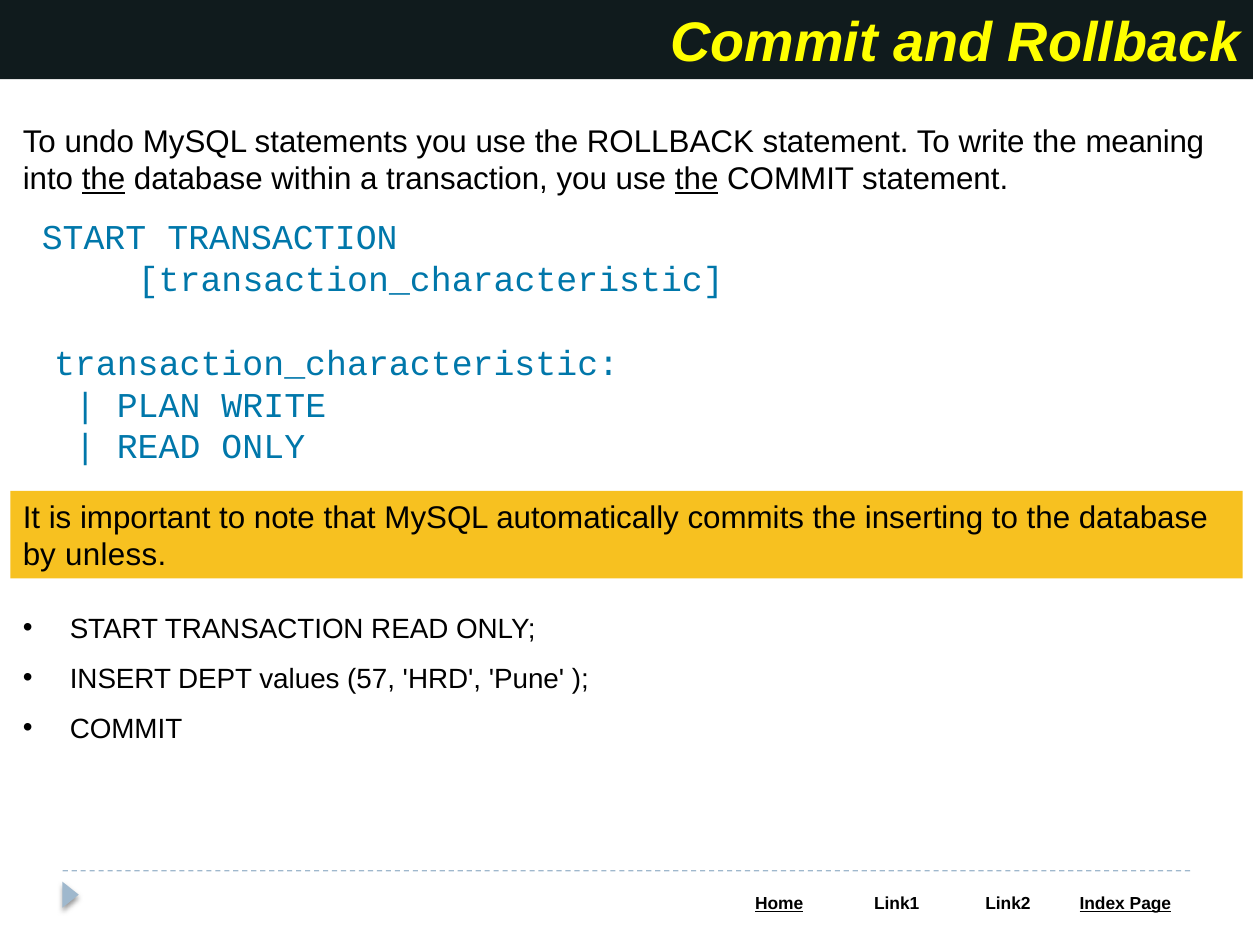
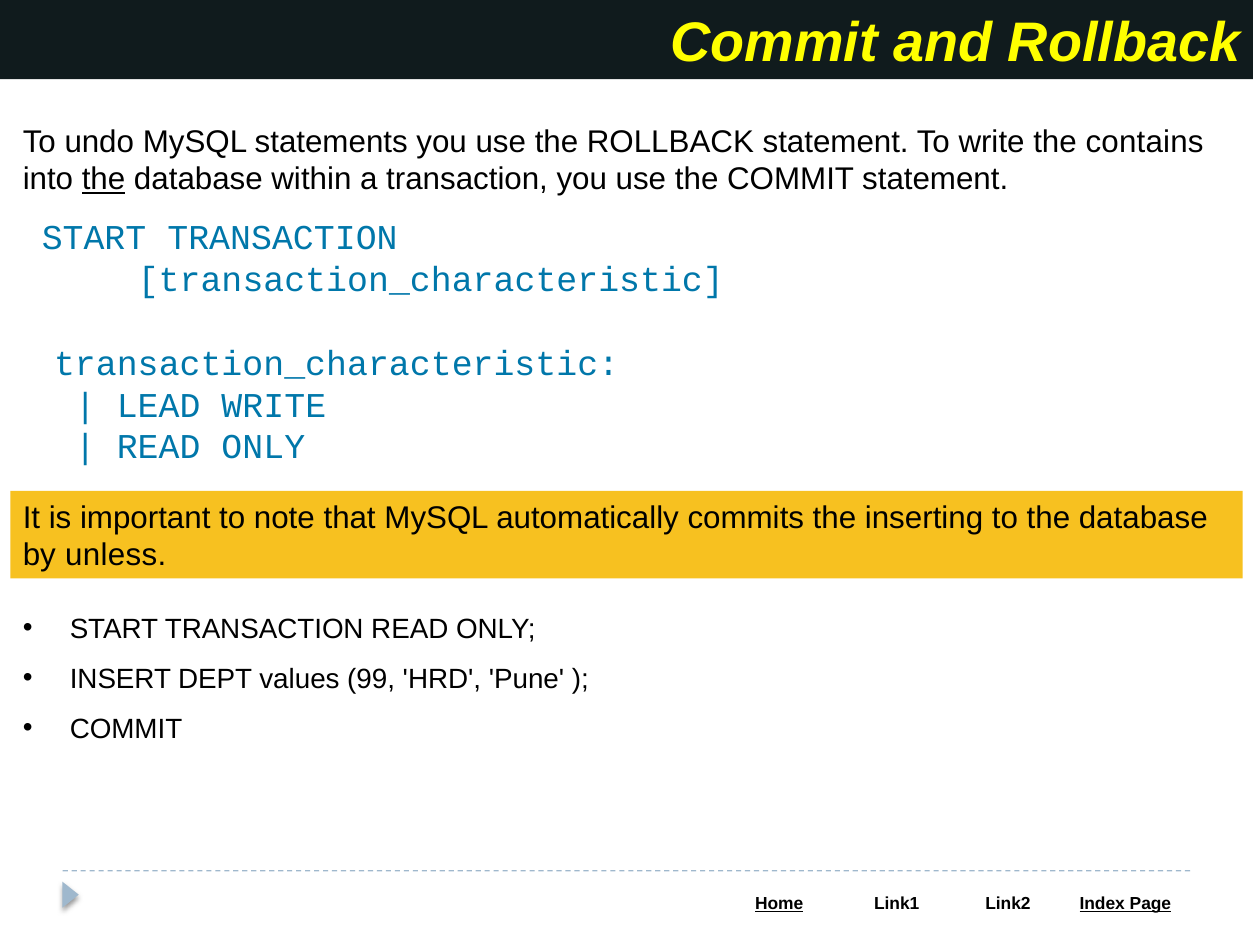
meaning: meaning -> contains
the at (697, 180) underline: present -> none
PLAN: PLAN -> LEAD
57: 57 -> 99
